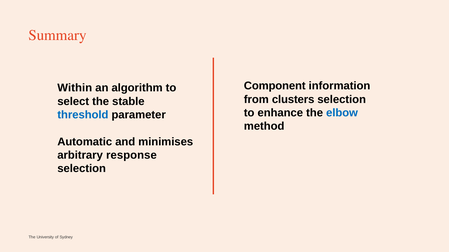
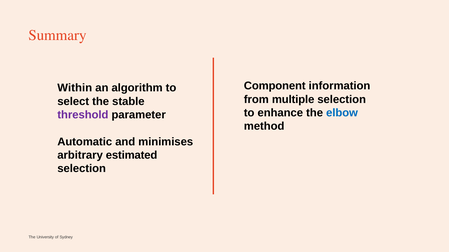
clusters: clusters -> multiple
threshold colour: blue -> purple
response: response -> estimated
